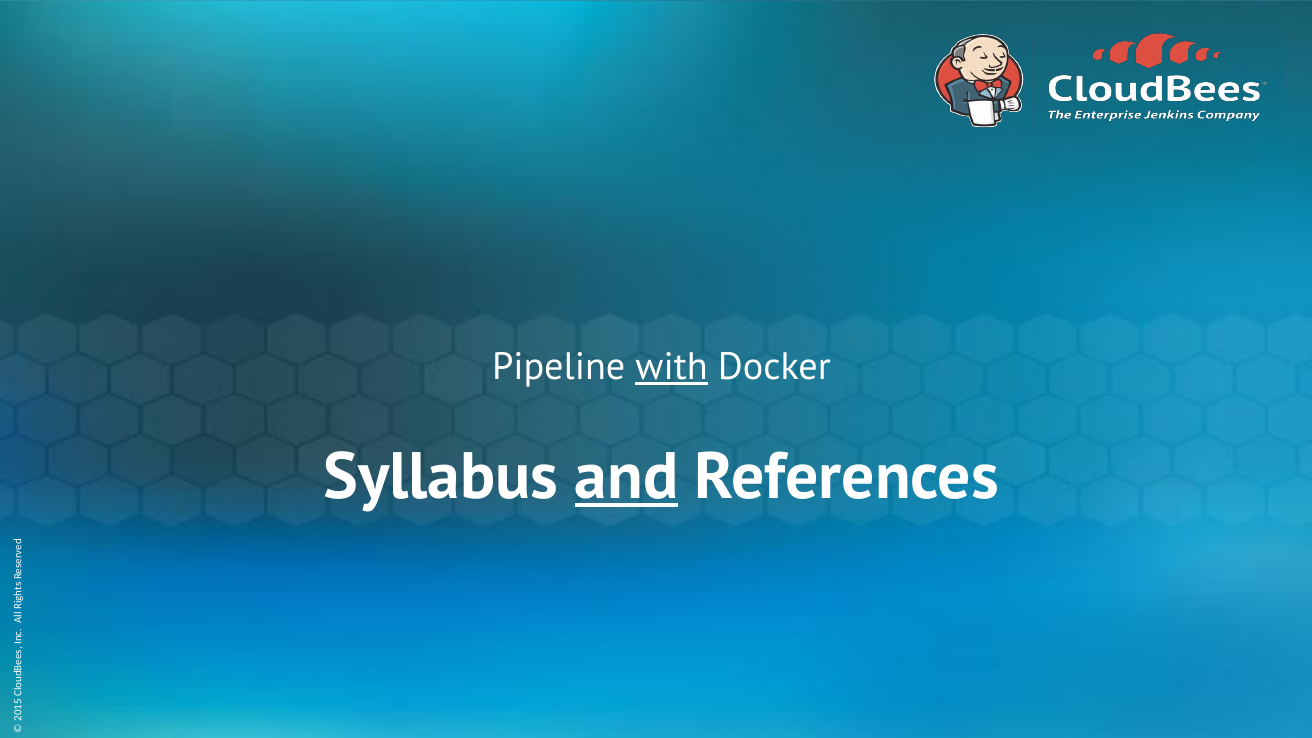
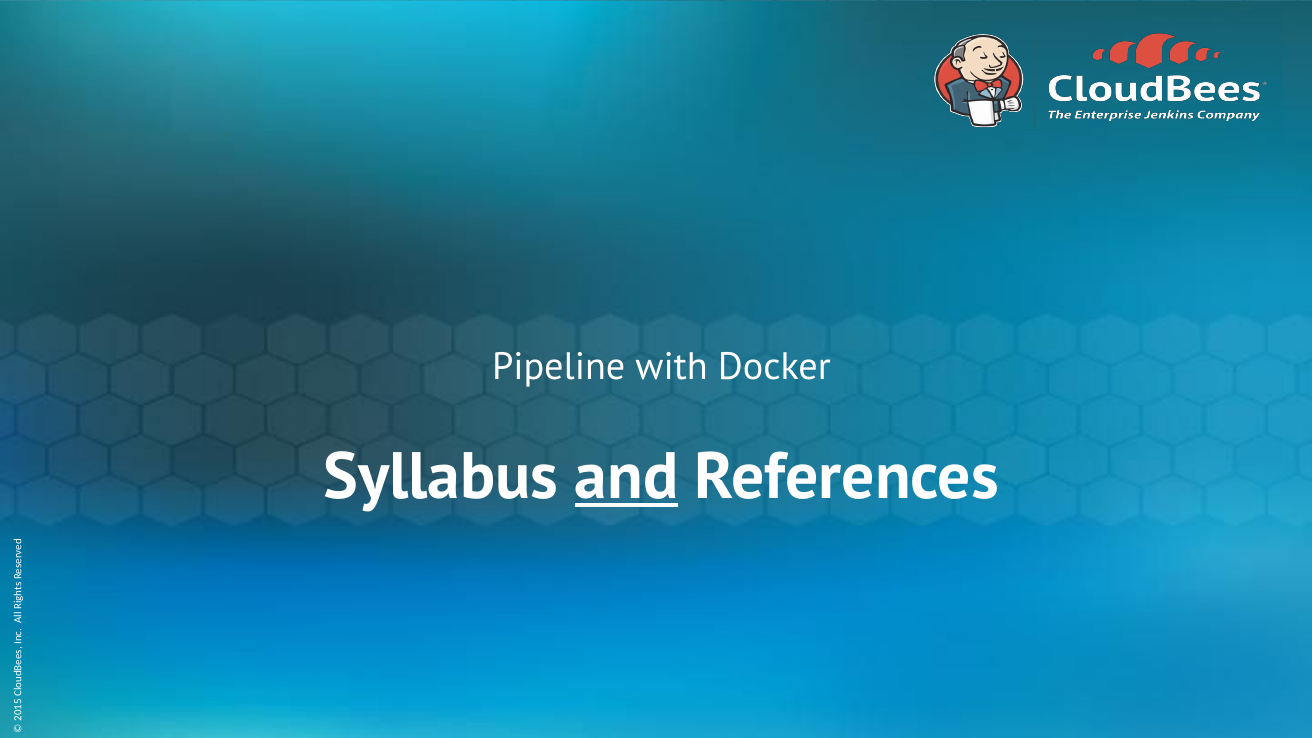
with underline: present -> none
